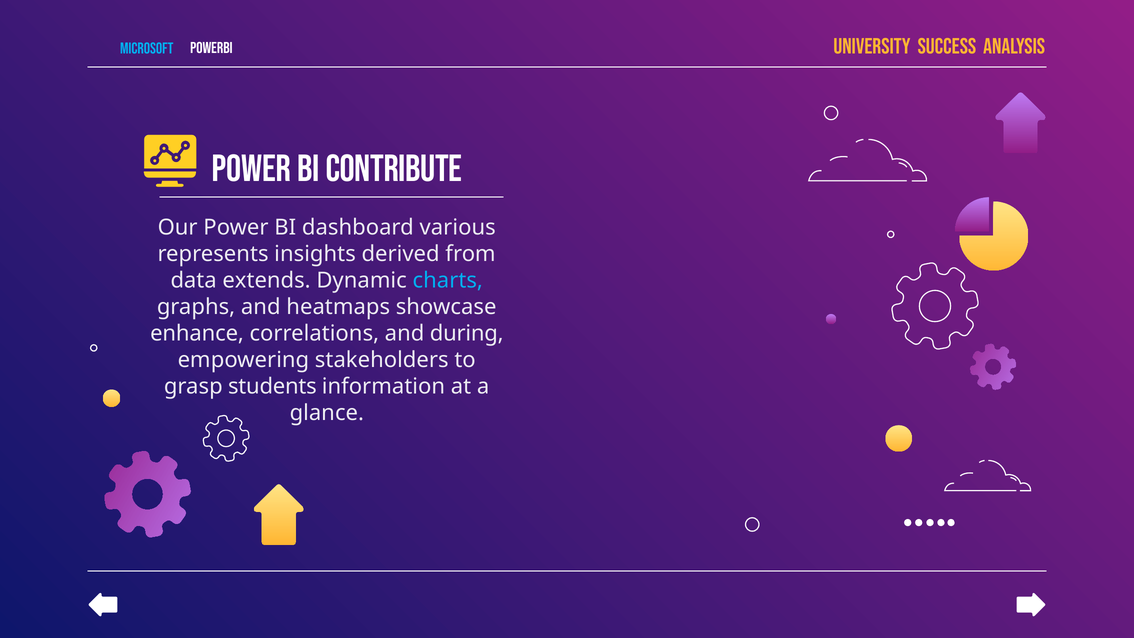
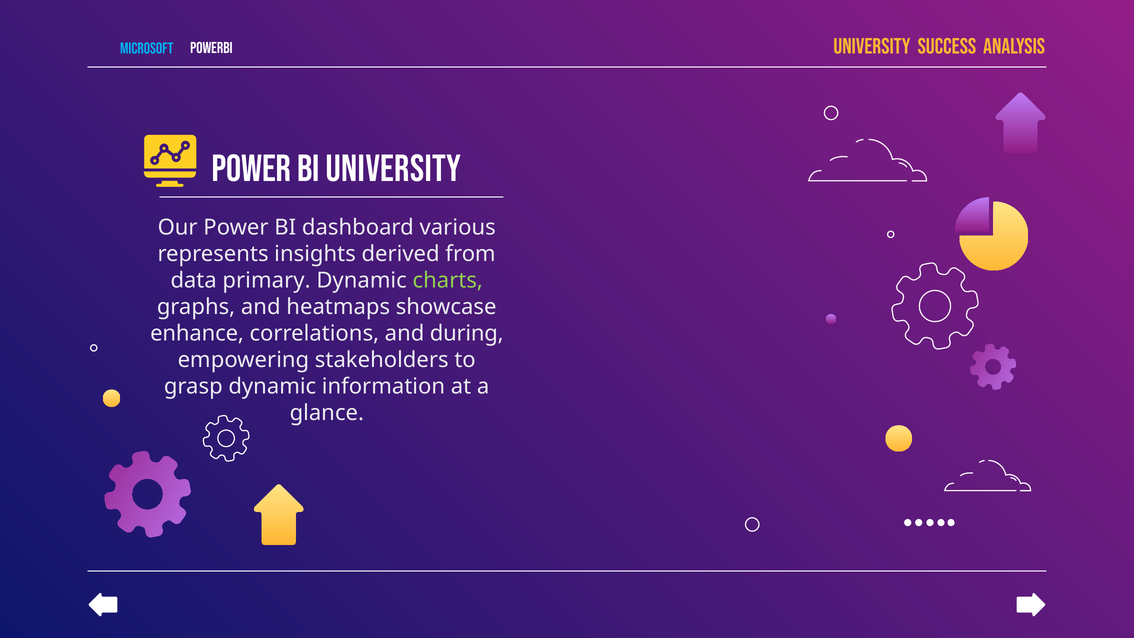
bi contribute: contribute -> university
extends: extends -> primary
charts colour: light blue -> light green
grasp students: students -> dynamic
